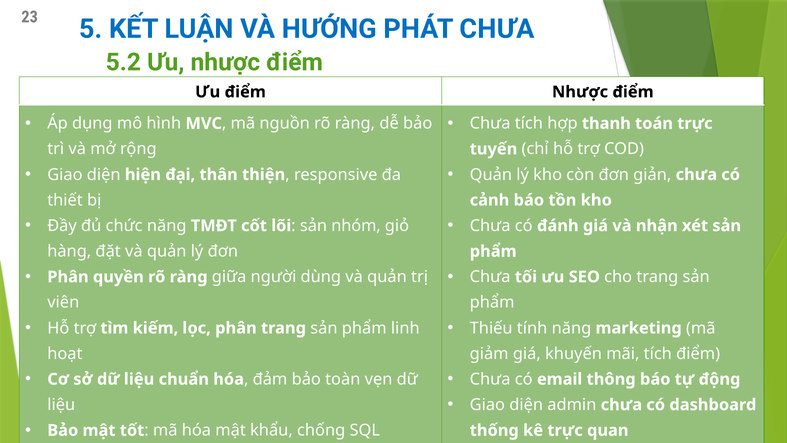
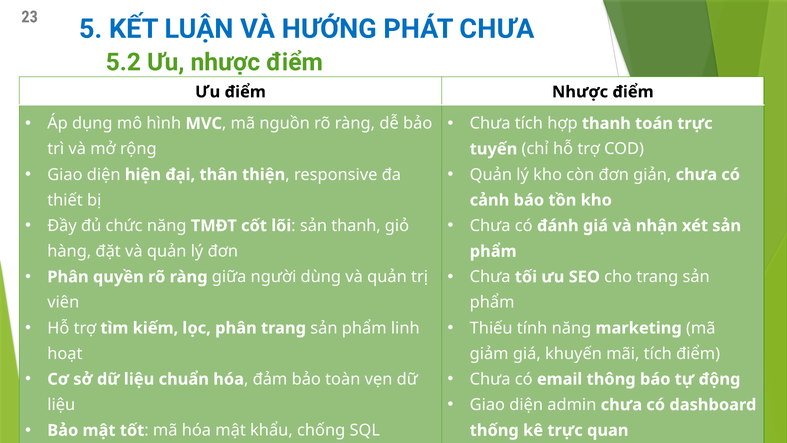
sản nhóm: nhóm -> thanh
